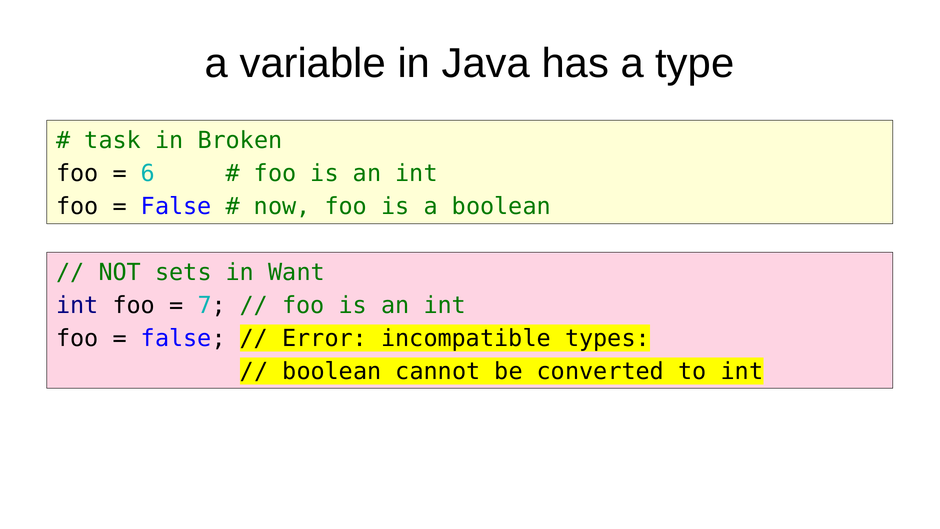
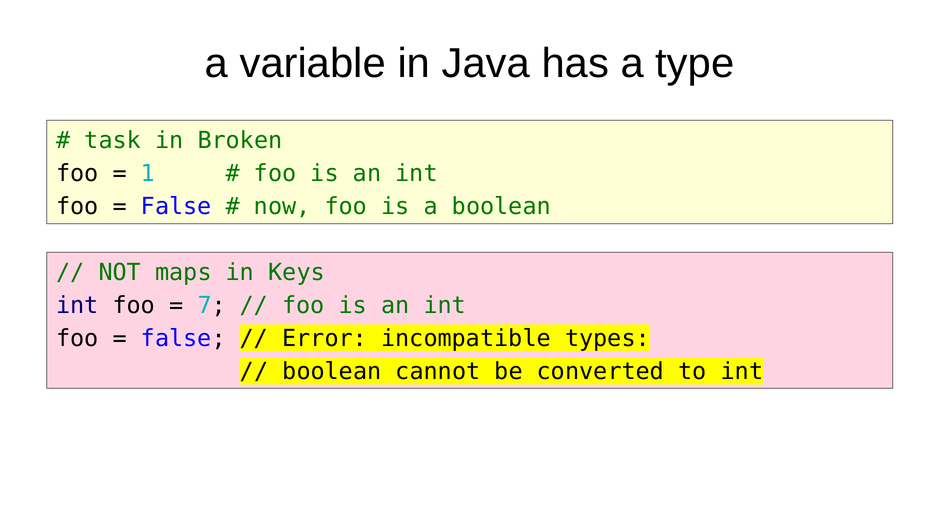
6: 6 -> 1
sets: sets -> maps
Want: Want -> Keys
